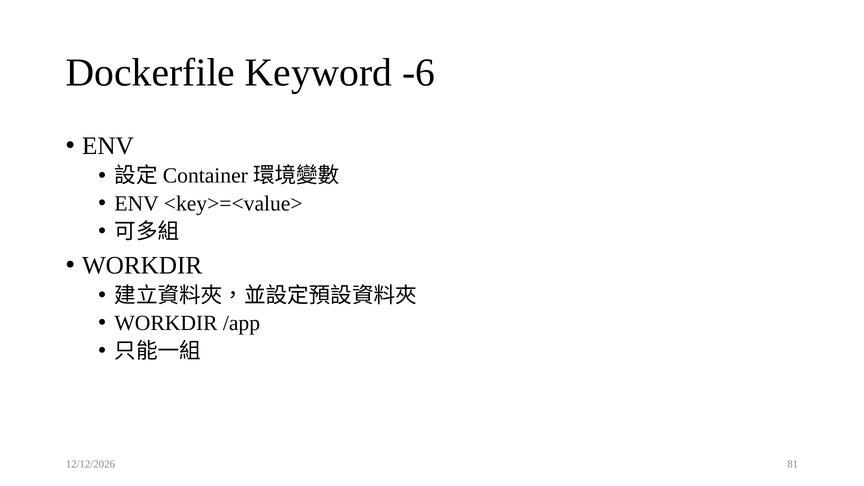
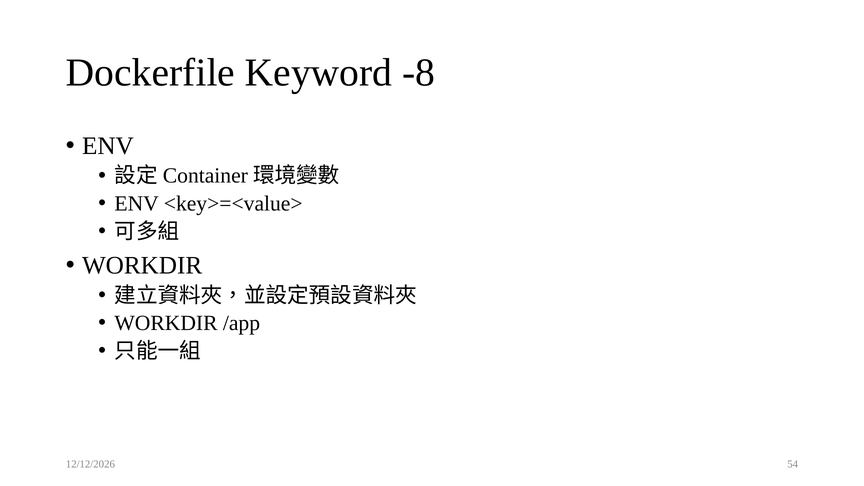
-6: -6 -> -8
81: 81 -> 54
